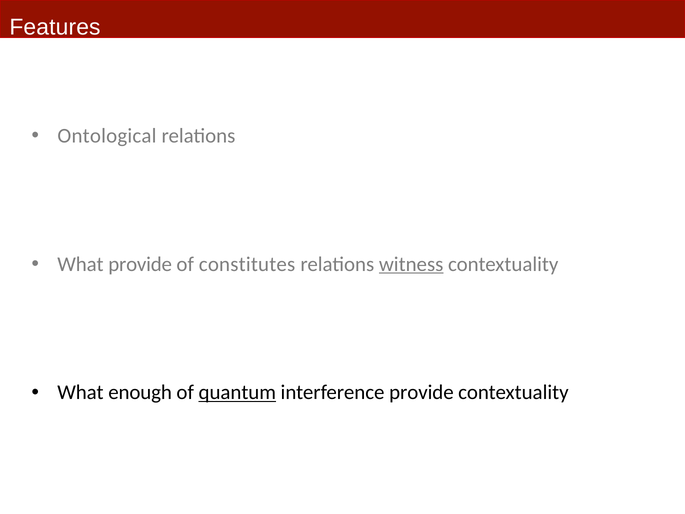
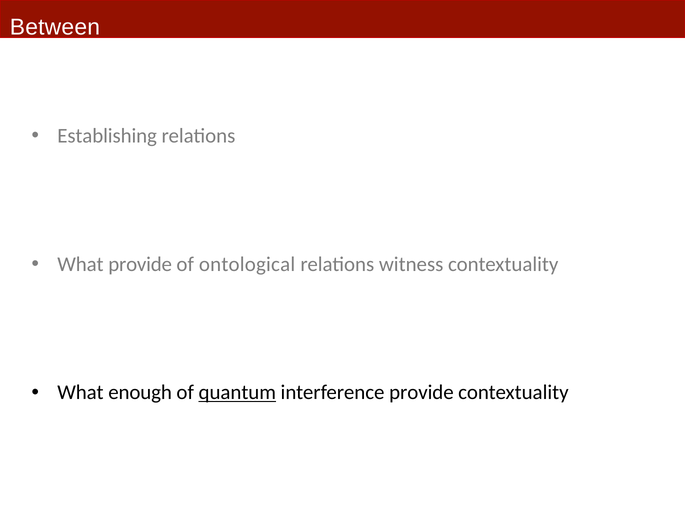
Features: Features -> Between
Ontological: Ontological -> Establishing
constitutes: constitutes -> ontological
witness underline: present -> none
